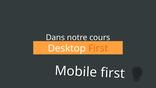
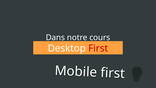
First at (98, 48) colour: orange -> red
